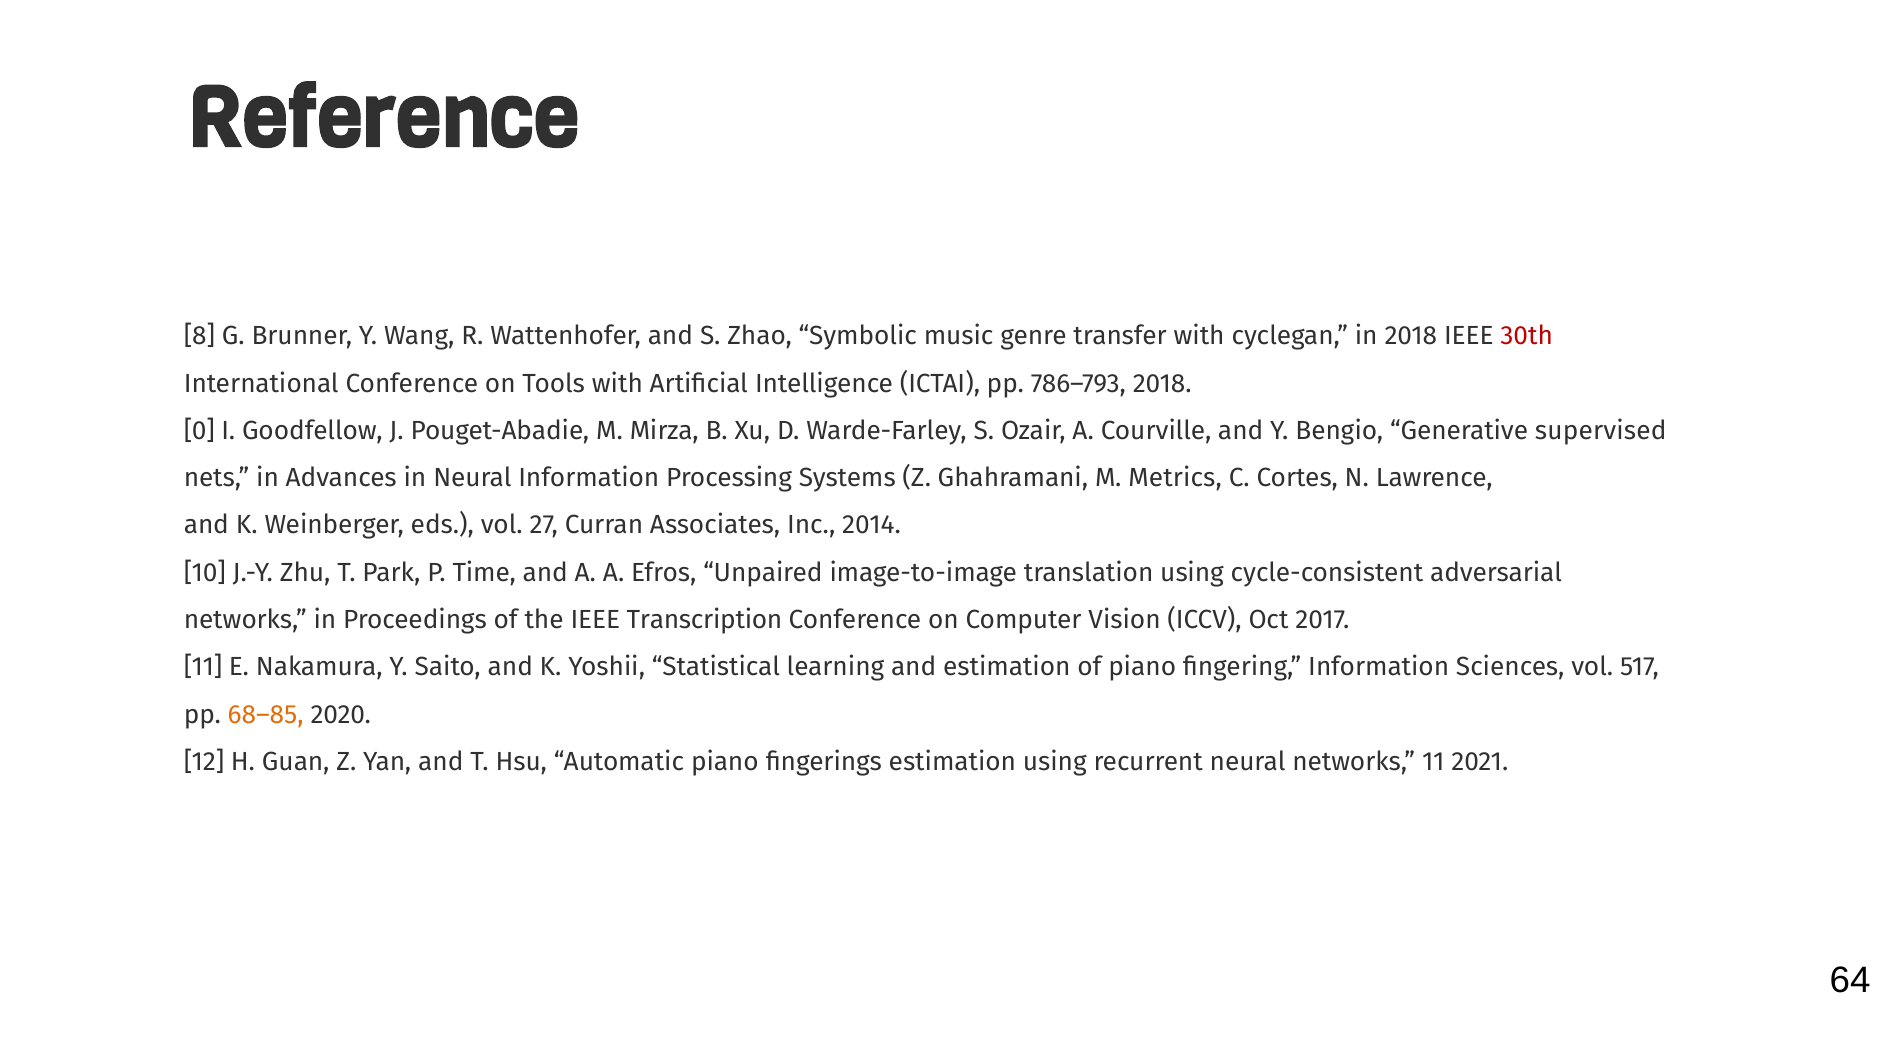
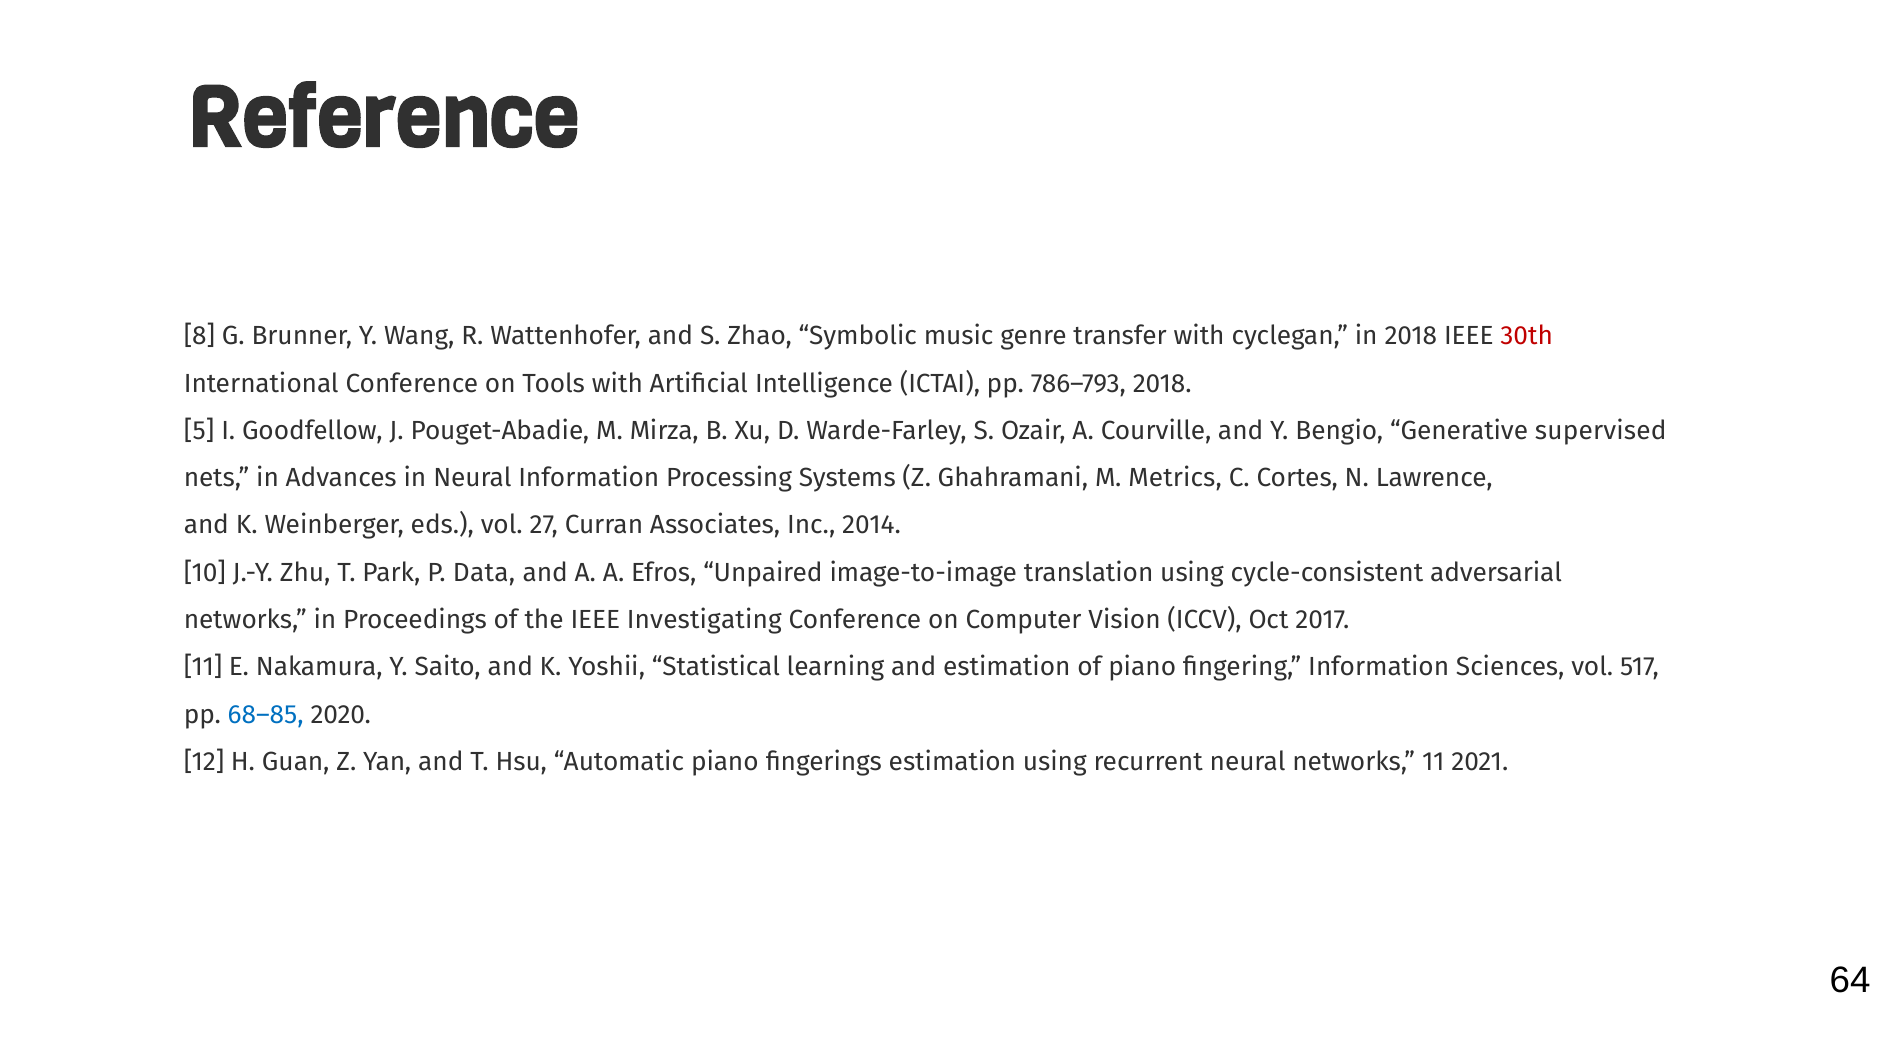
0: 0 -> 5
Time: Time -> Data
Transcription: Transcription -> Investigating
68–85 colour: orange -> blue
